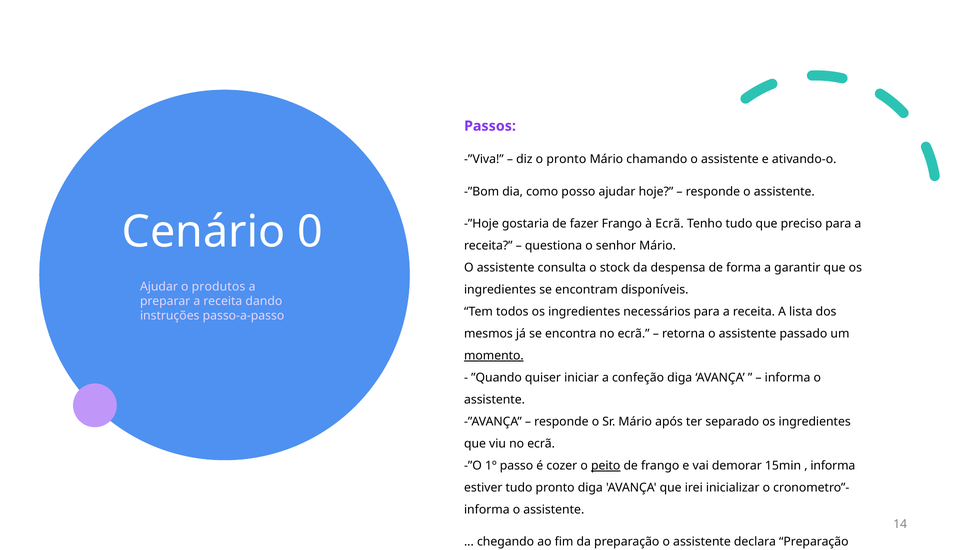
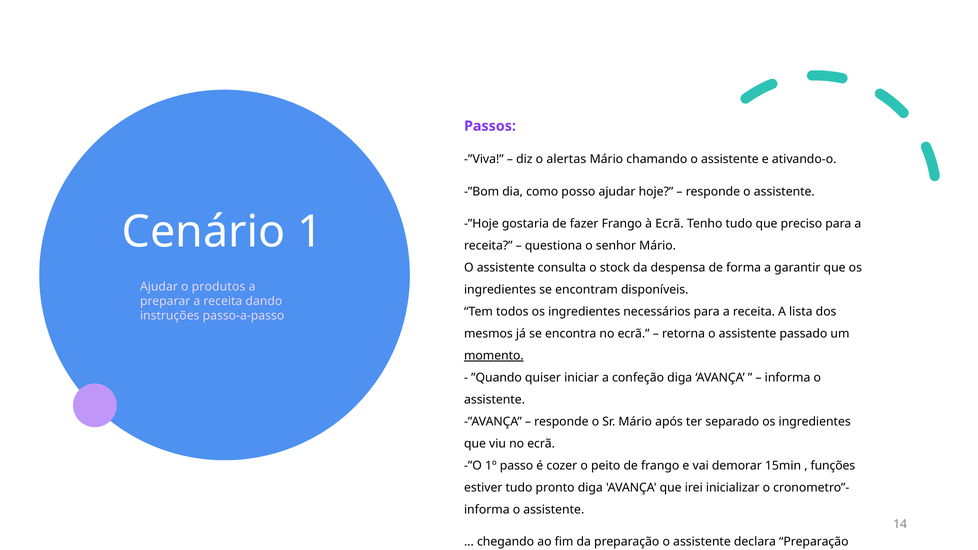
o pronto: pronto -> alertas
0: 0 -> 1
peito underline: present -> none
informa at (833, 466): informa -> funções
